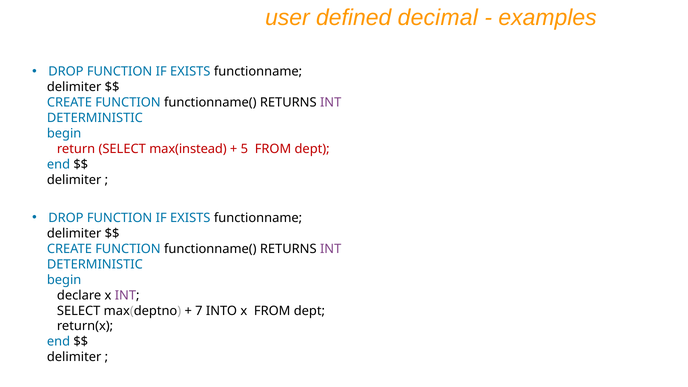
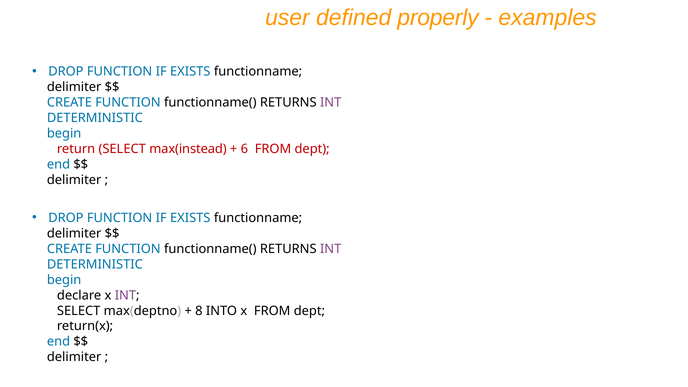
decimal: decimal -> properly
5: 5 -> 6
7: 7 -> 8
